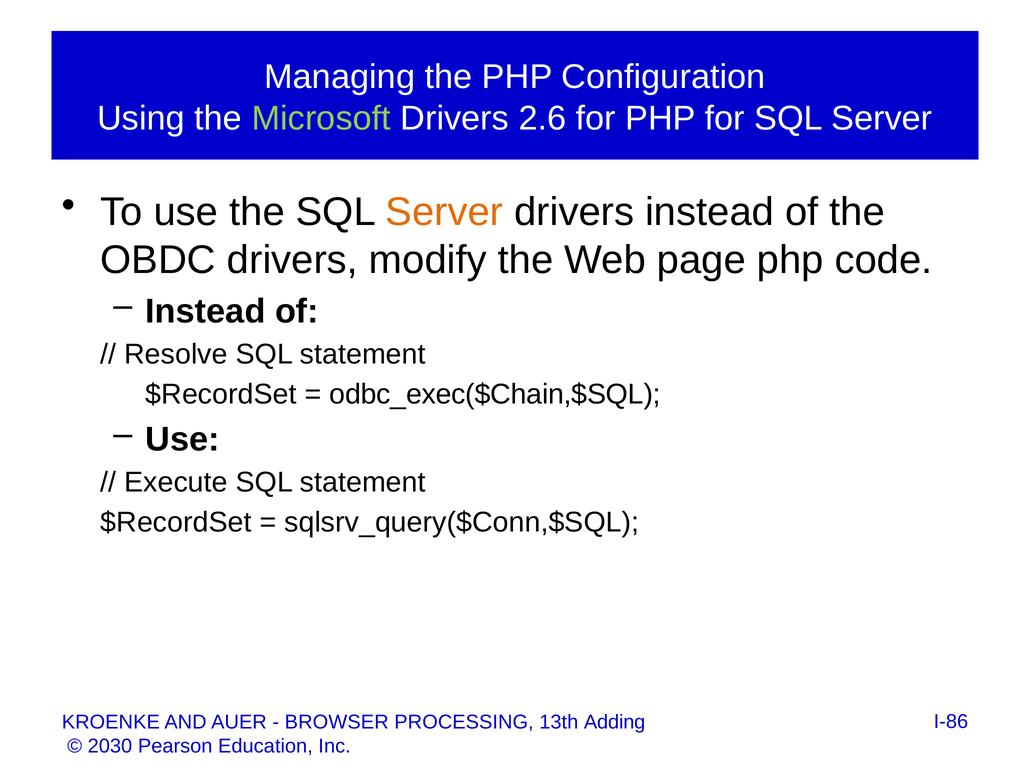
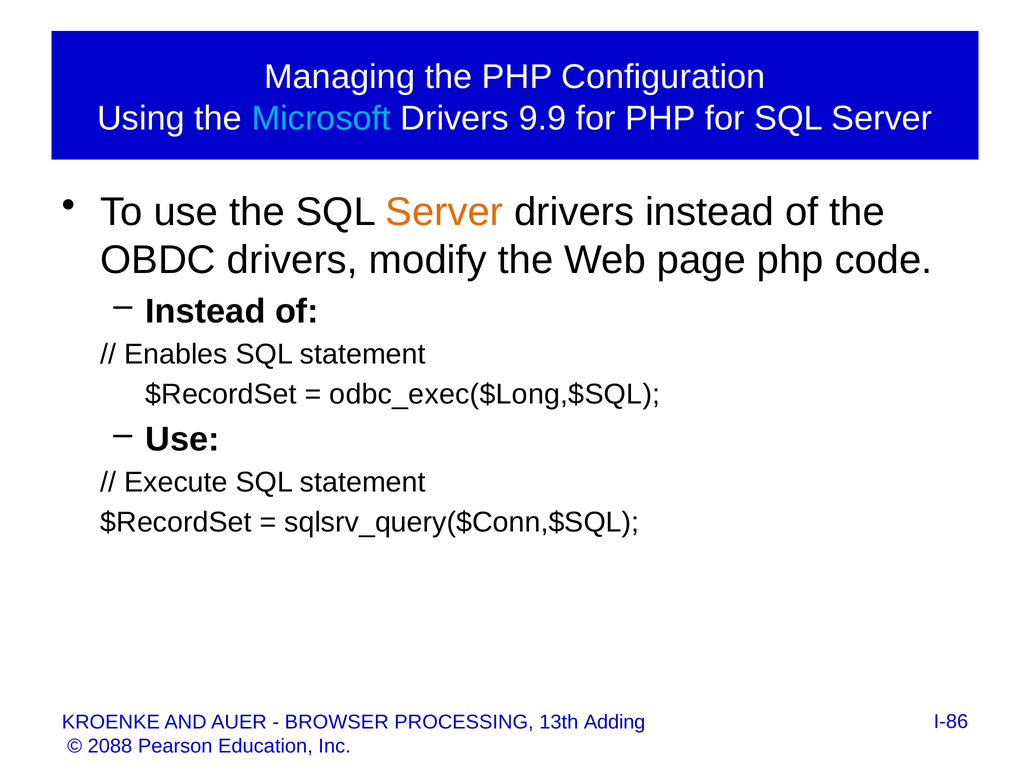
Microsoft colour: light green -> light blue
2.6: 2.6 -> 9.9
Resolve: Resolve -> Enables
odbc_exec($Chain,$SQL: odbc_exec($Chain,$SQL -> odbc_exec($Long,$SQL
2030: 2030 -> 2088
